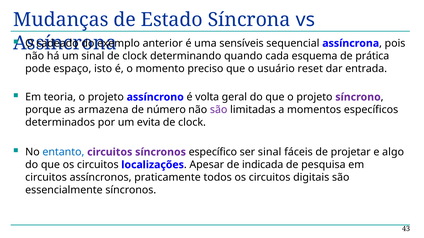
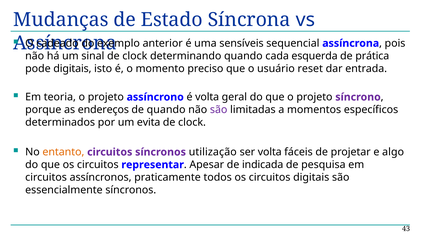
esquema: esquema -> esquerda
pode espaço: espaço -> digitais
armazena: armazena -> endereços
de número: número -> quando
entanto colour: blue -> orange
específico: específico -> utilização
ser sinal: sinal -> volta
localizações: localizações -> representar
